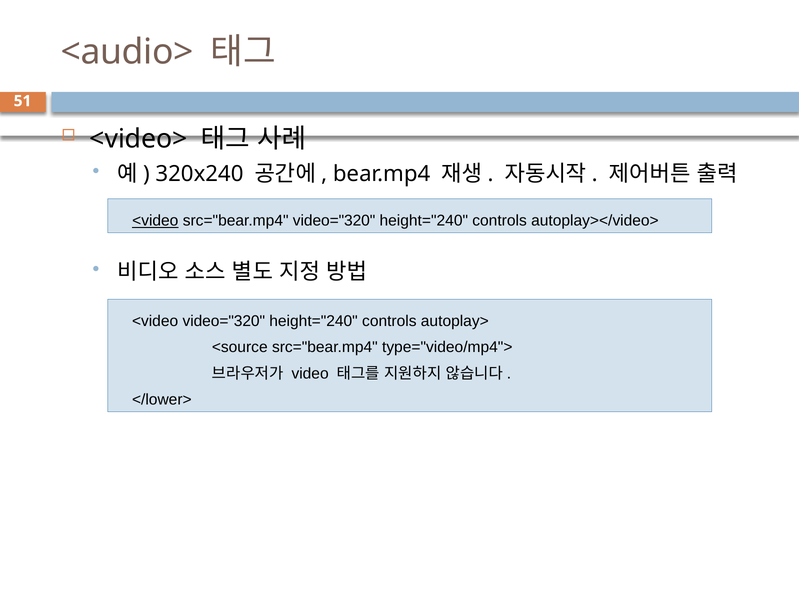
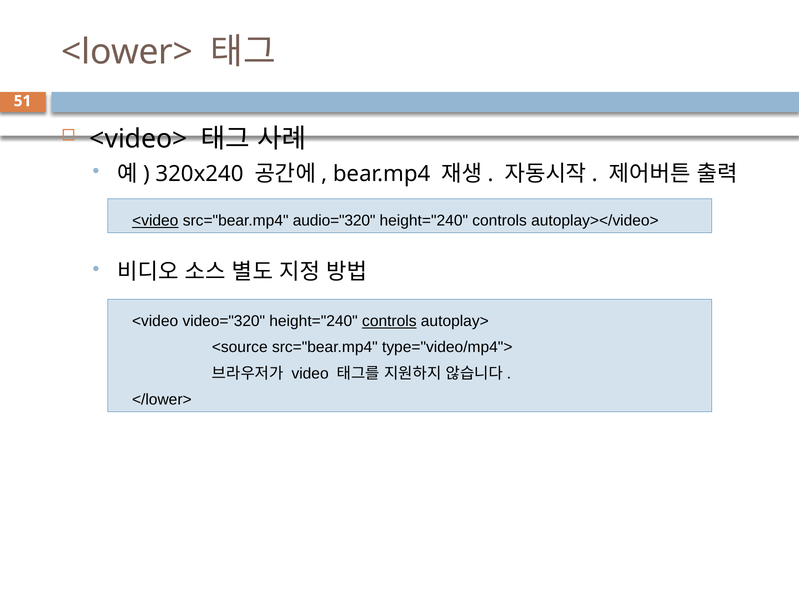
<audio>: <audio> -> <lower>
src="bear.mp4 video="320: video="320 -> audio="320
controls at (389, 321) underline: none -> present
